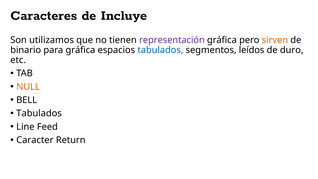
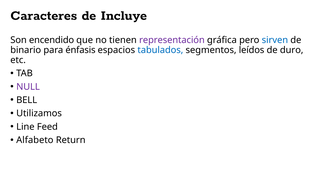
utilizamos: utilizamos -> encendido
sirven colour: orange -> blue
para gráfica: gráfica -> énfasis
NULL colour: orange -> purple
Tabulados at (39, 113): Tabulados -> Utilizamos
Caracter: Caracter -> Alfabeto
